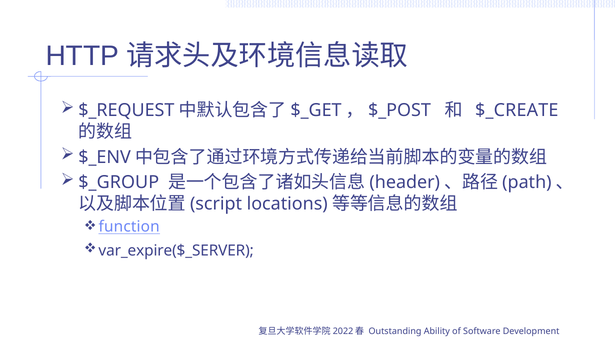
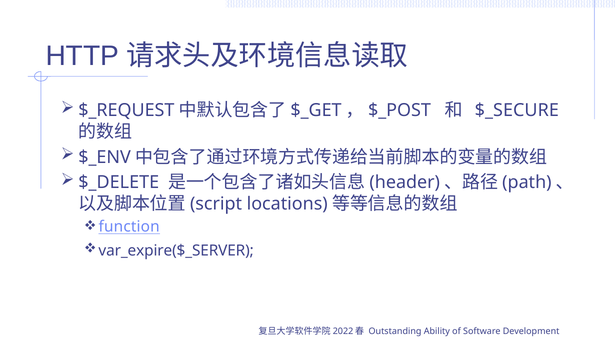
$_CREATE: $_CREATE -> $_SECURE
$_GROUP: $_GROUP -> $_DELETE
